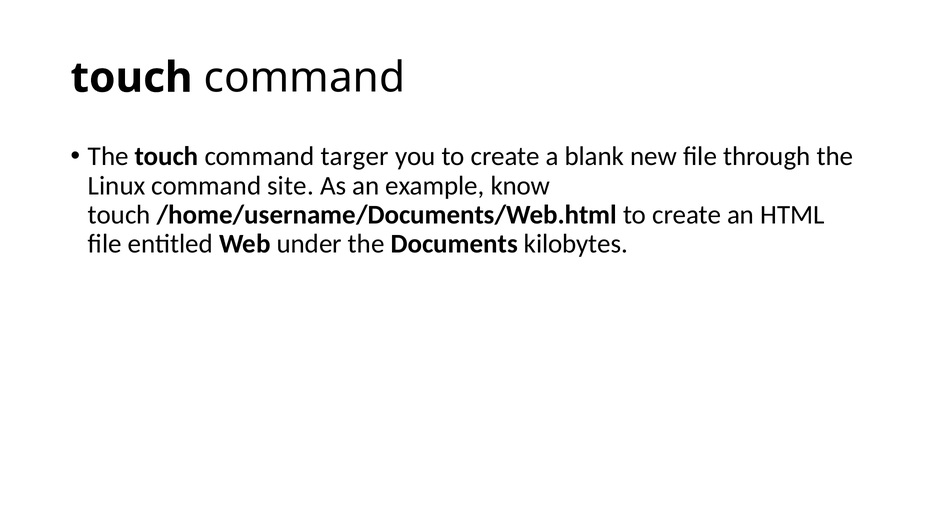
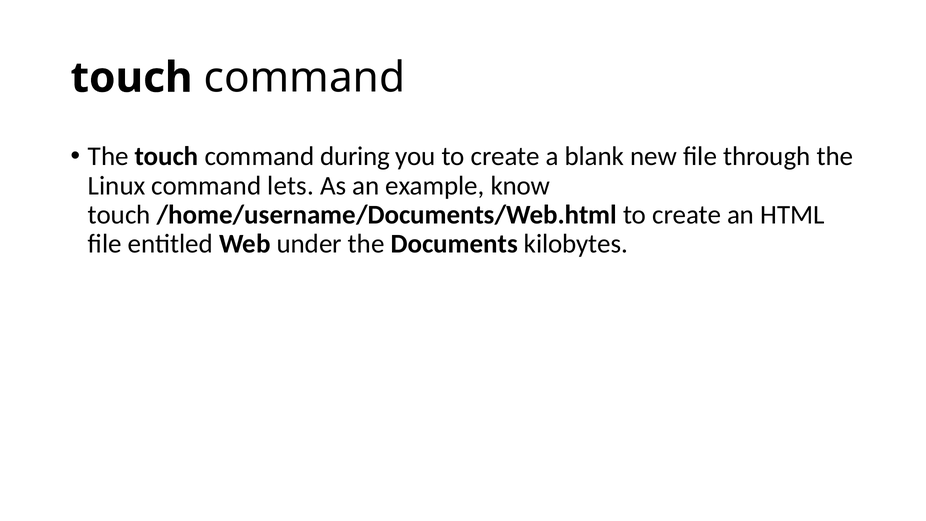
targer: targer -> during
site: site -> lets
